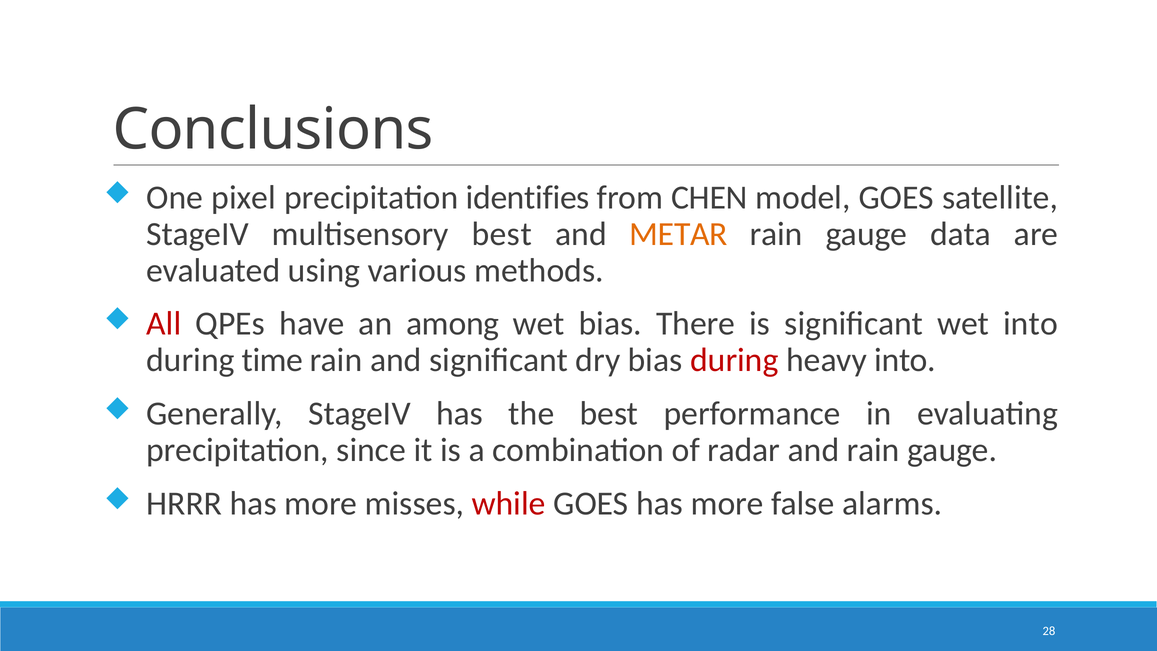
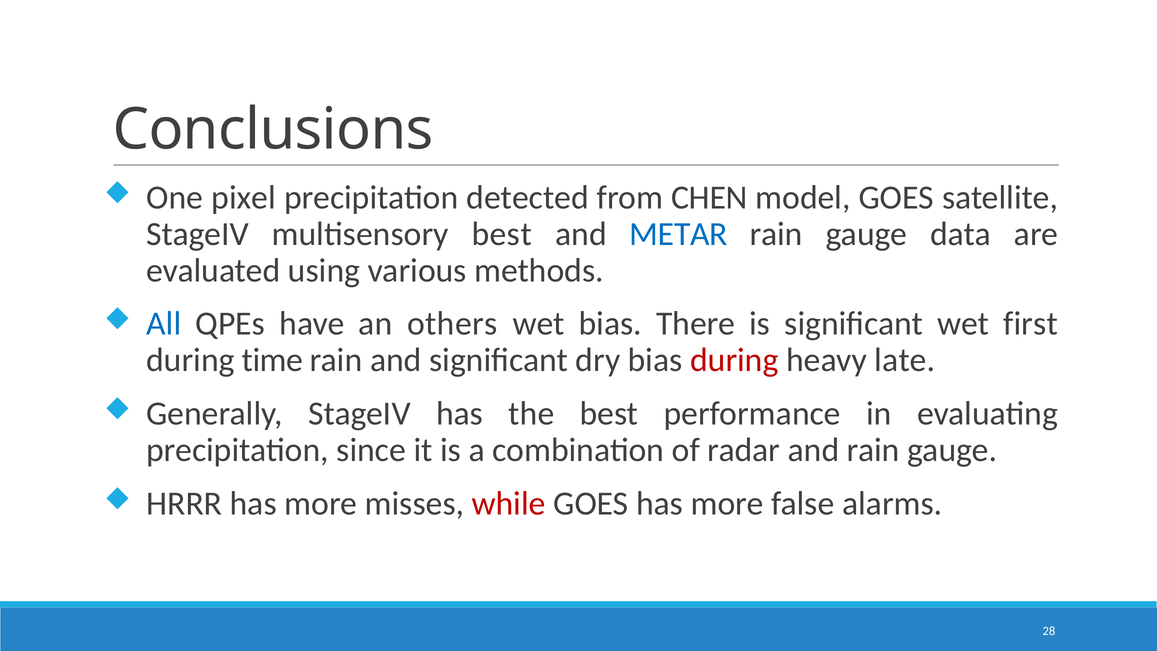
identifies: identifies -> detected
METAR colour: orange -> blue
All colour: red -> blue
among: among -> others
wet into: into -> first
heavy into: into -> late
